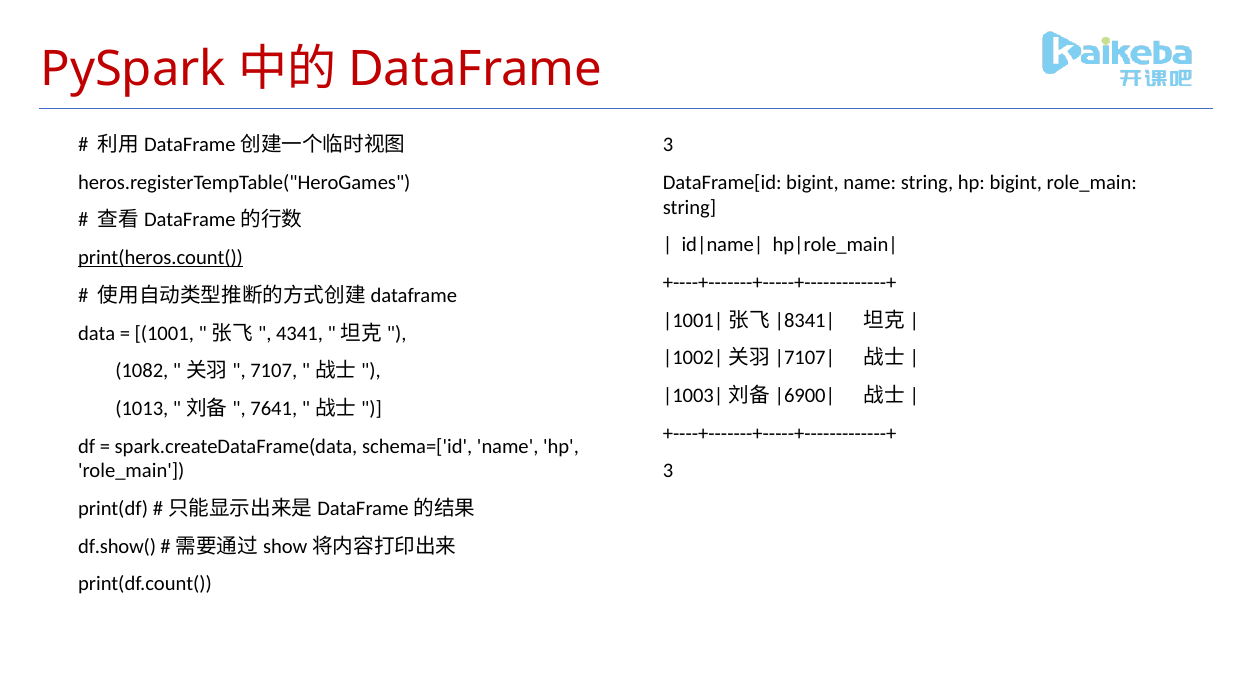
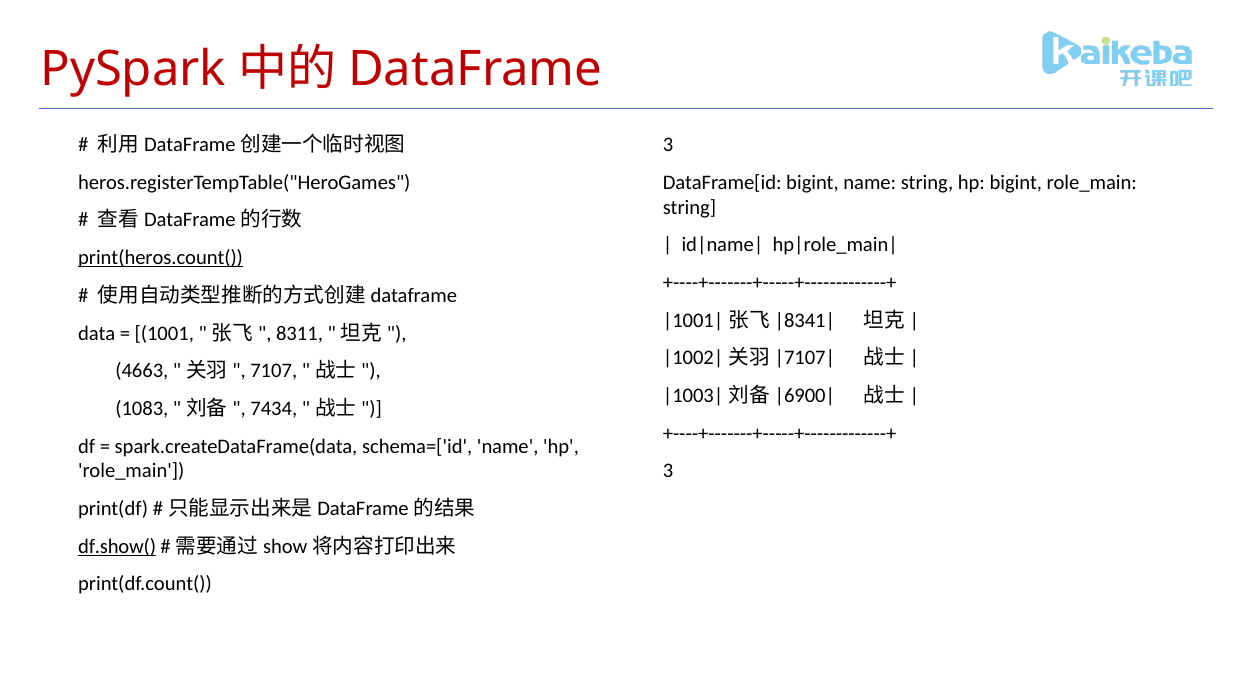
4341: 4341 -> 8311
1082: 1082 -> 4663
1013: 1013 -> 1083
7641: 7641 -> 7434
df.show( underline: none -> present
